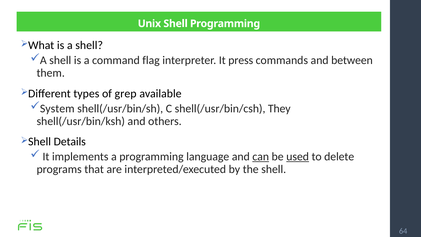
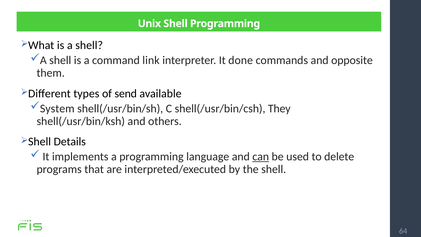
flag: flag -> link
press: press -> done
between: between -> opposite
grep: grep -> send
used underline: present -> none
